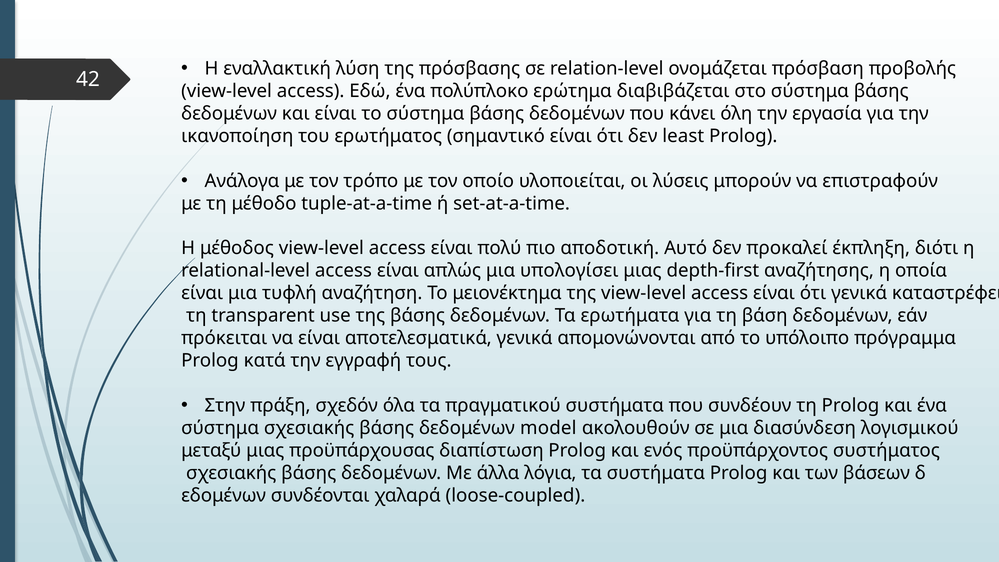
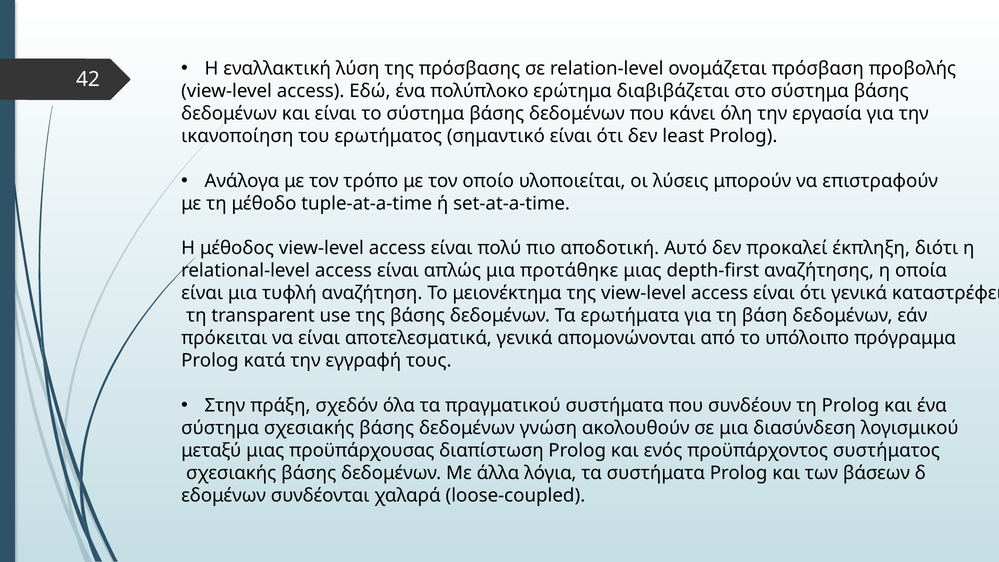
υπολογίσει: υπολογίσει -> προτάθηκε
model: model -> γνώση
